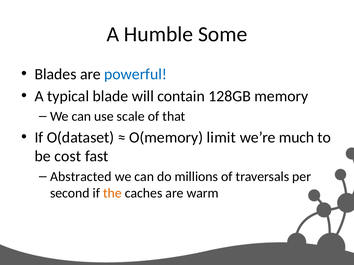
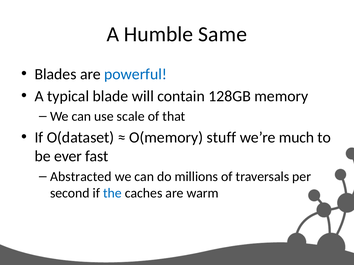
Some: Some -> Same
limit: limit -> stuff
cost: cost -> ever
the colour: orange -> blue
